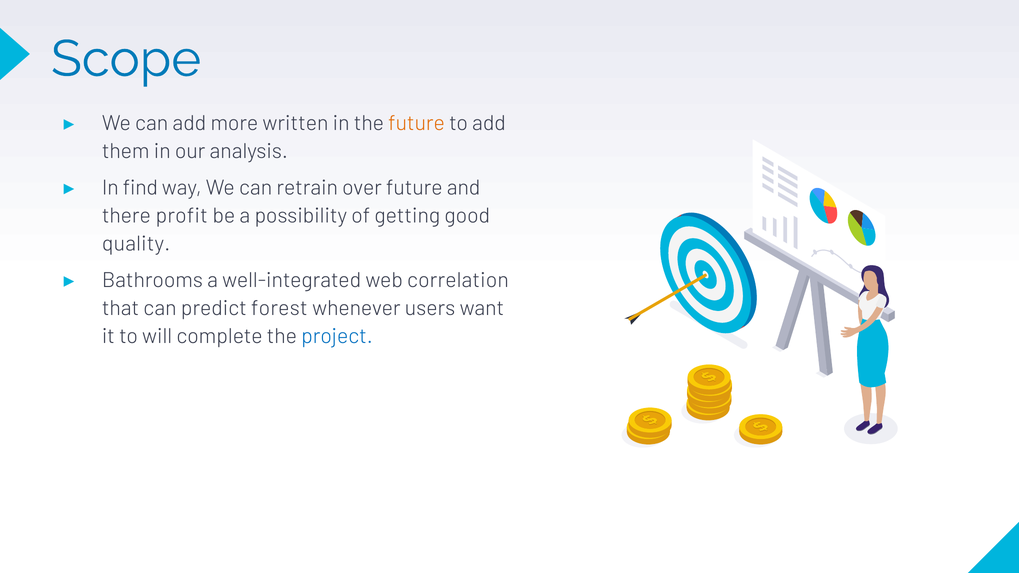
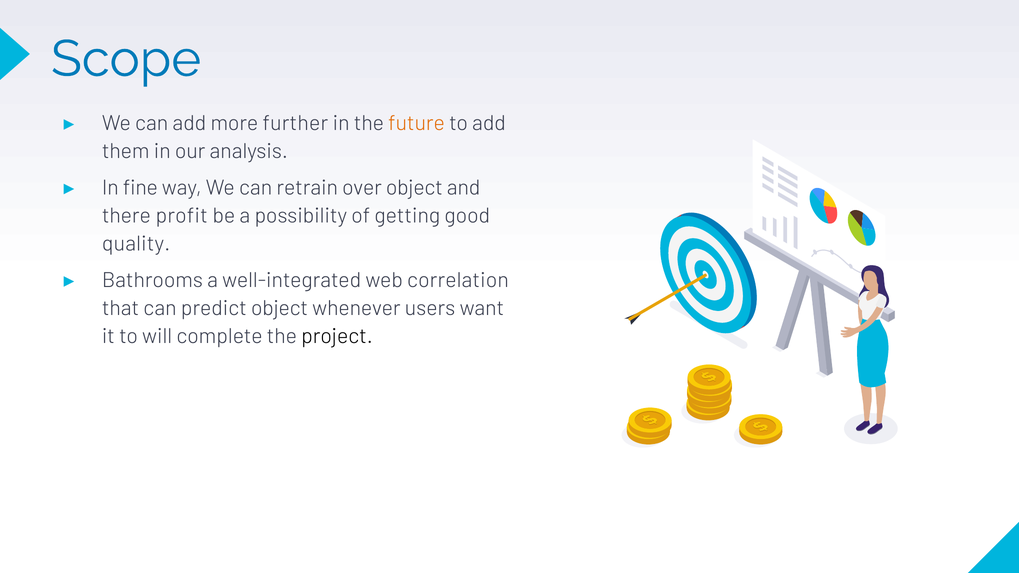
written: written -> further
find: find -> fine
over future: future -> object
predict forest: forest -> object
project colour: blue -> black
